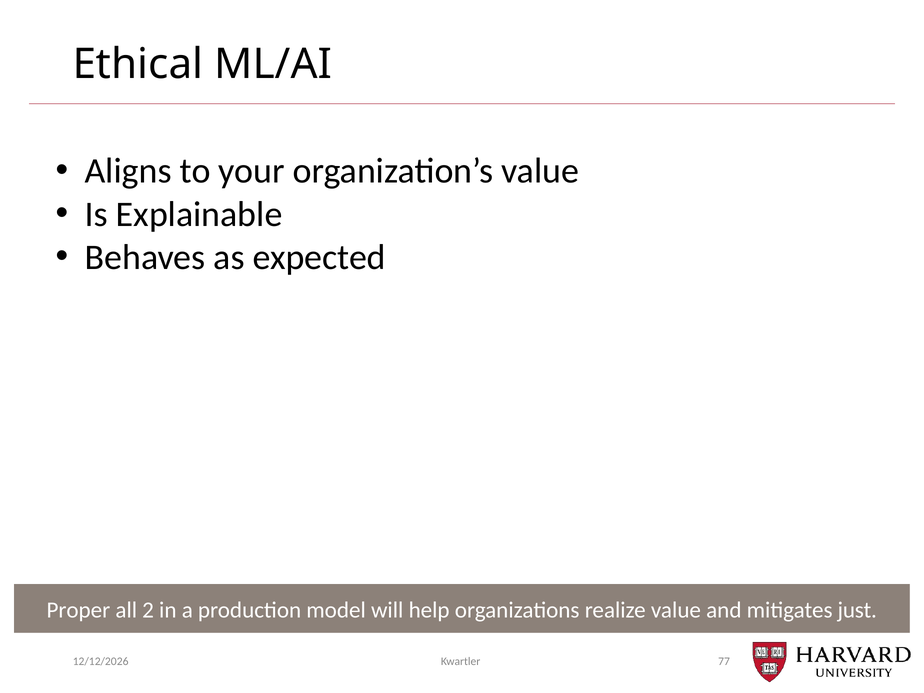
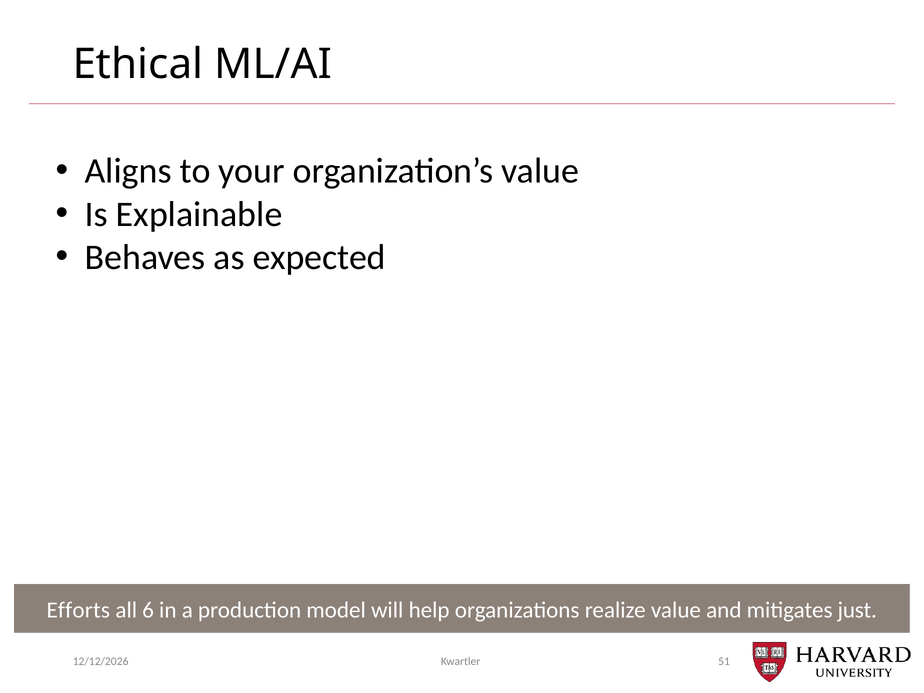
Proper: Proper -> Efforts
2: 2 -> 6
77: 77 -> 51
